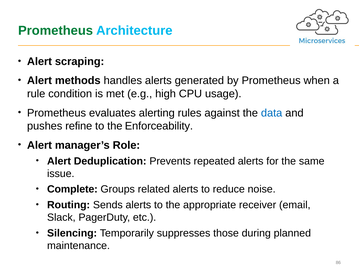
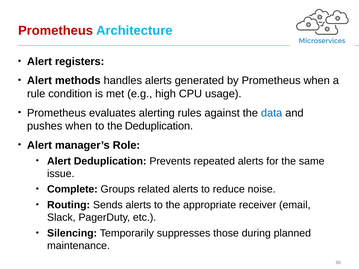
Prometheus at (56, 31) colour: green -> red
scraping: scraping -> registers
pushes refine: refine -> when
the Enforceability: Enforceability -> Deduplication
